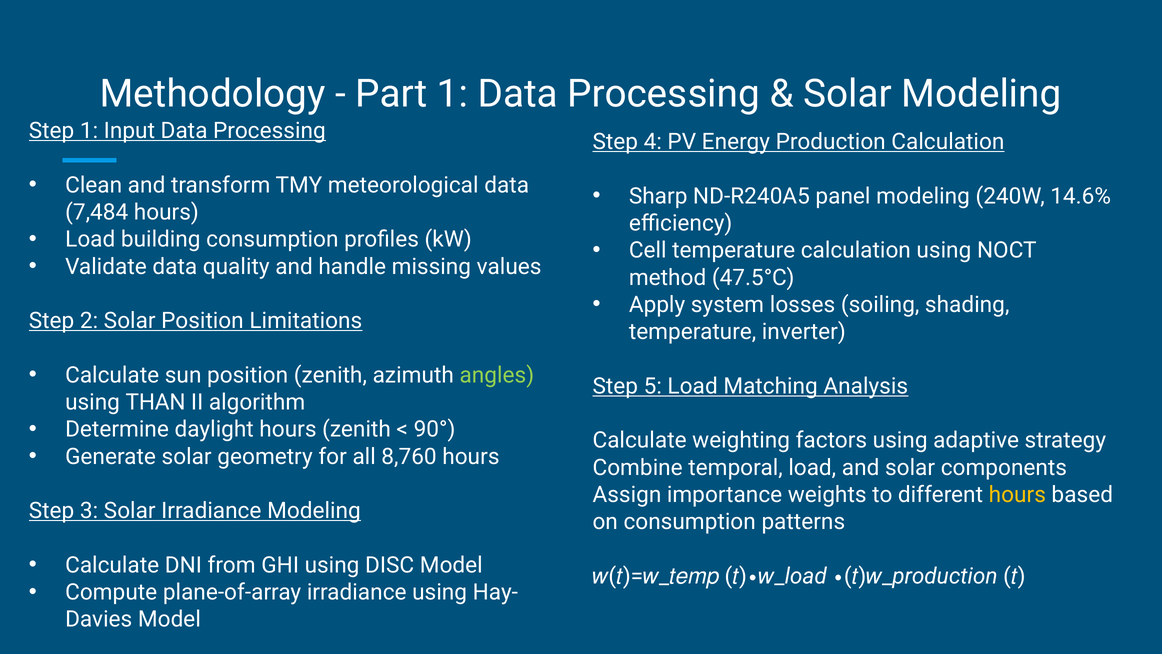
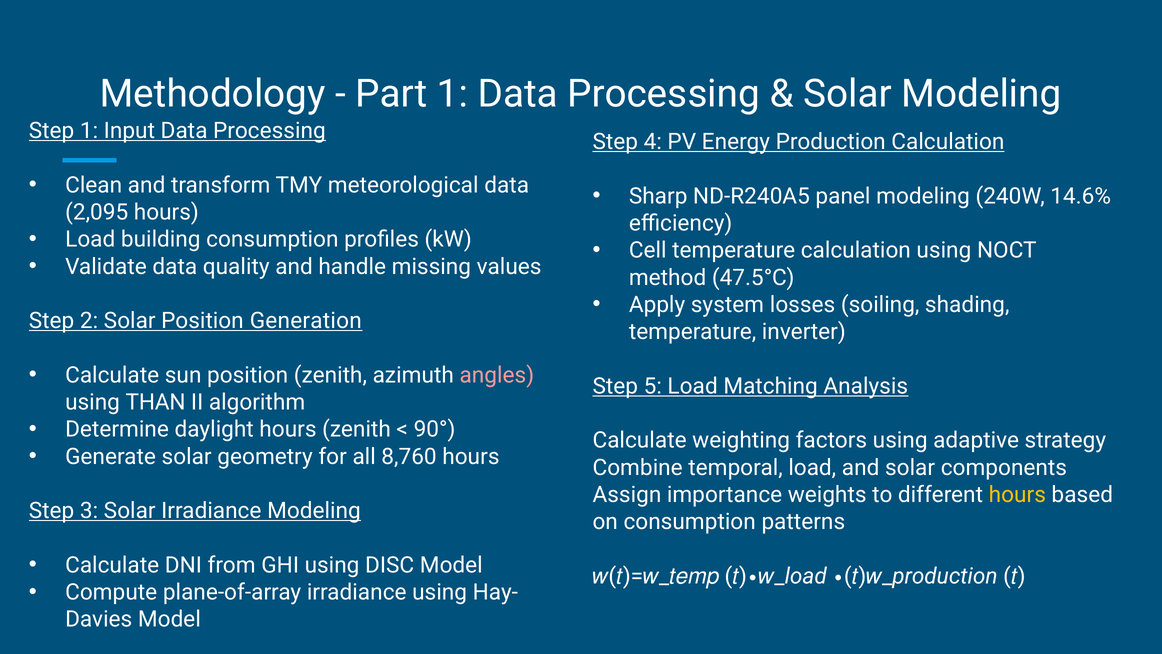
7,484: 7,484 -> 2,095
Limitations: Limitations -> Generation
angles colour: light green -> pink
